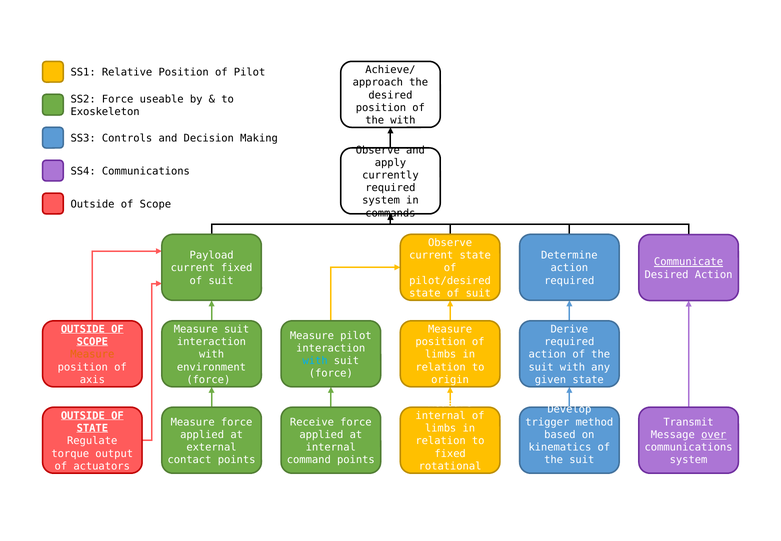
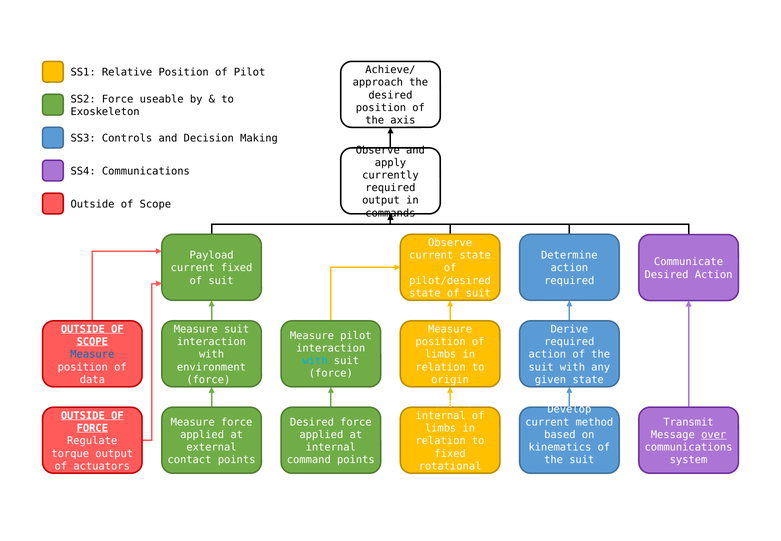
the with: with -> axis
system at (381, 200): system -> output
Communicate underline: present -> none
Measure at (92, 354) colour: orange -> blue
axis at (92, 379): axis -> data
Receive at (312, 422): Receive -> Desired
trigger at (547, 422): trigger -> current
STATE at (92, 428): STATE -> FORCE
